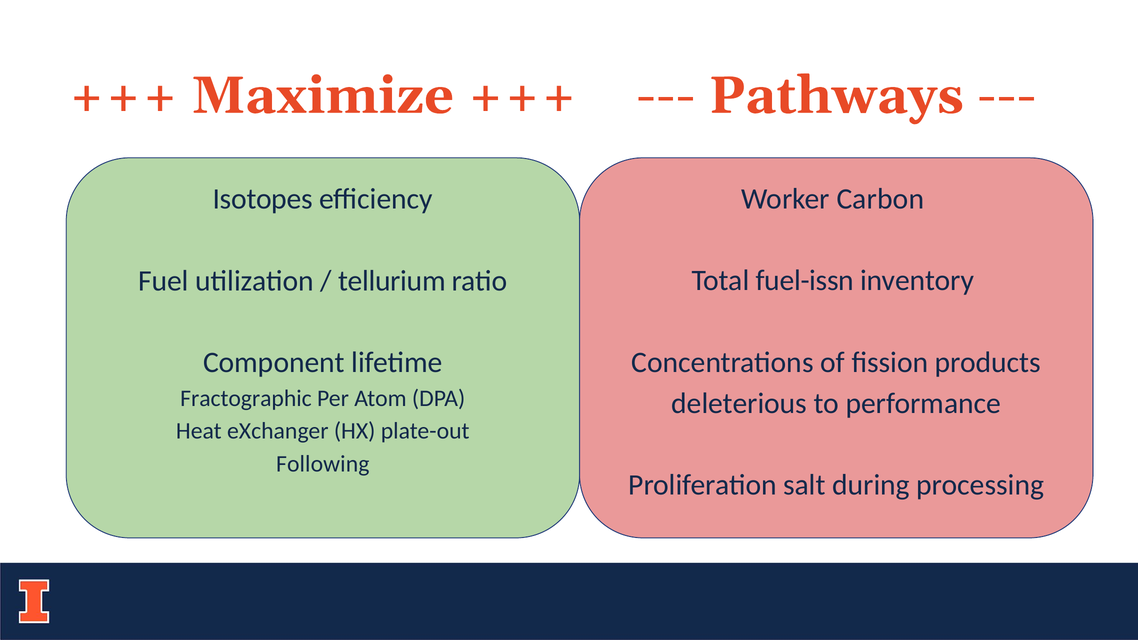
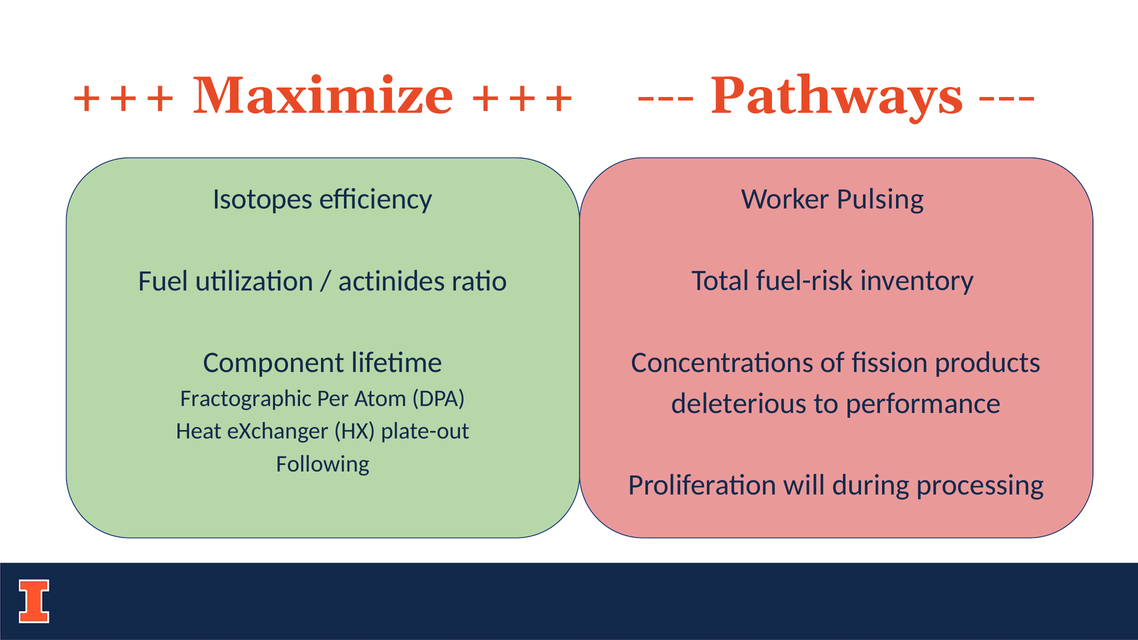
Carbon: Carbon -> Pulsing
fuel-issn: fuel-issn -> fuel-risk
tellurium: tellurium -> actinides
salt: salt -> will
